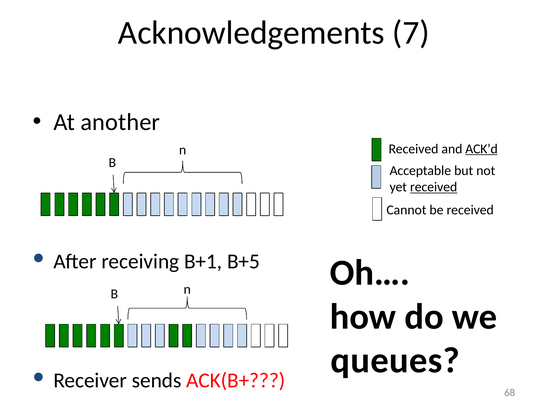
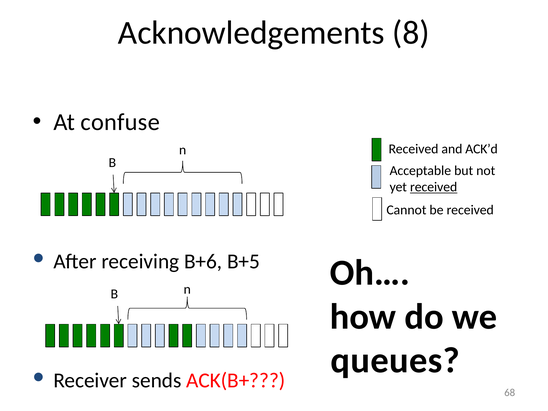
7: 7 -> 8
another: another -> confuse
ACK’d underline: present -> none
B+1: B+1 -> B+6
